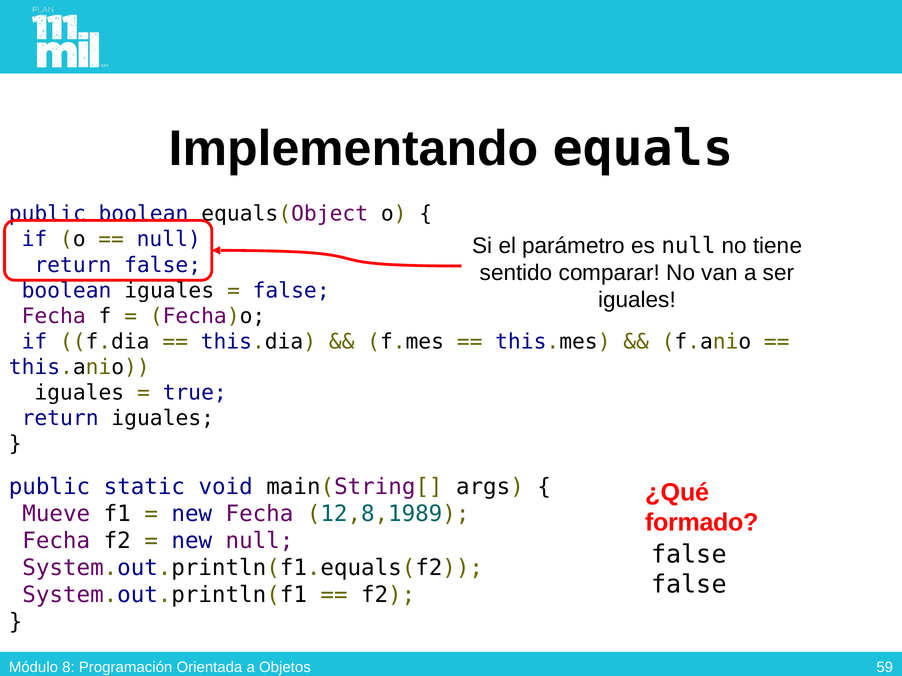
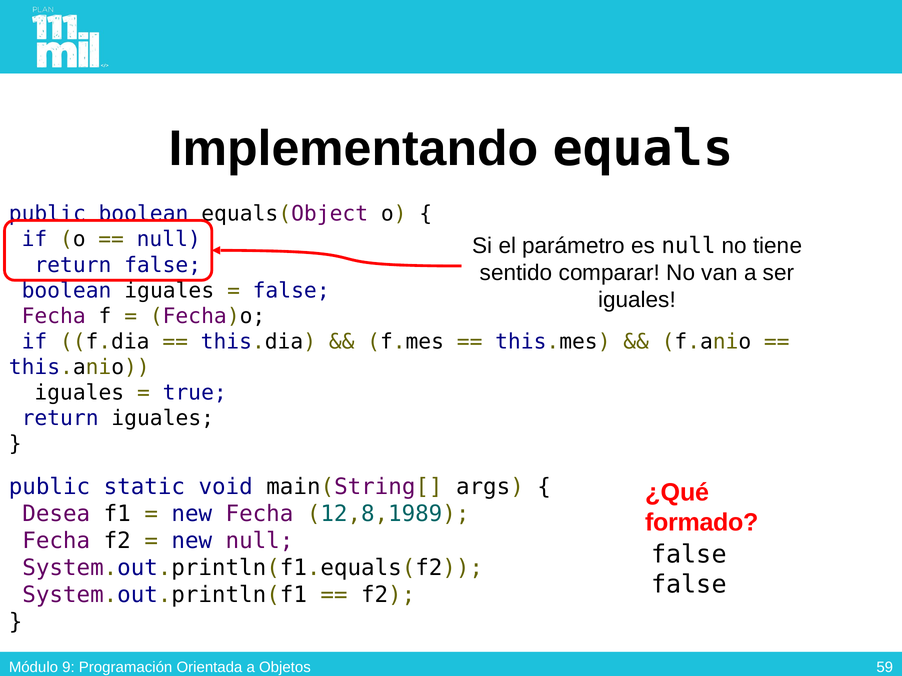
Mueve: Mueve -> Desea
8: 8 -> 9
